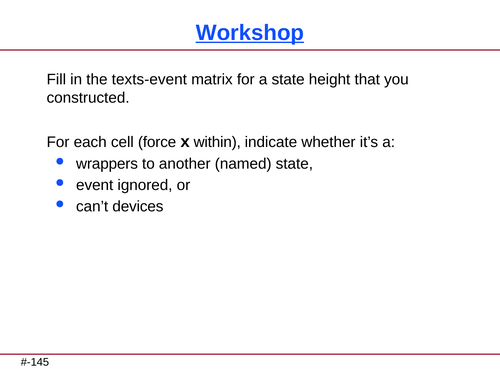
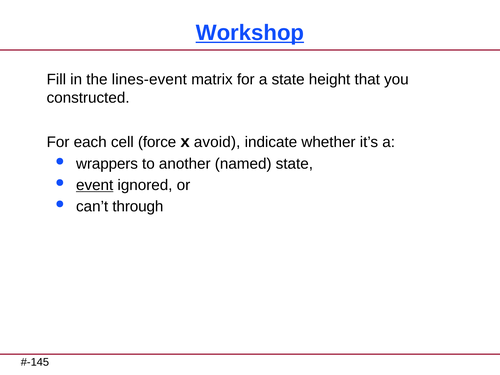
texts-event: texts-event -> lines-event
within: within -> avoid
event underline: none -> present
devices: devices -> through
